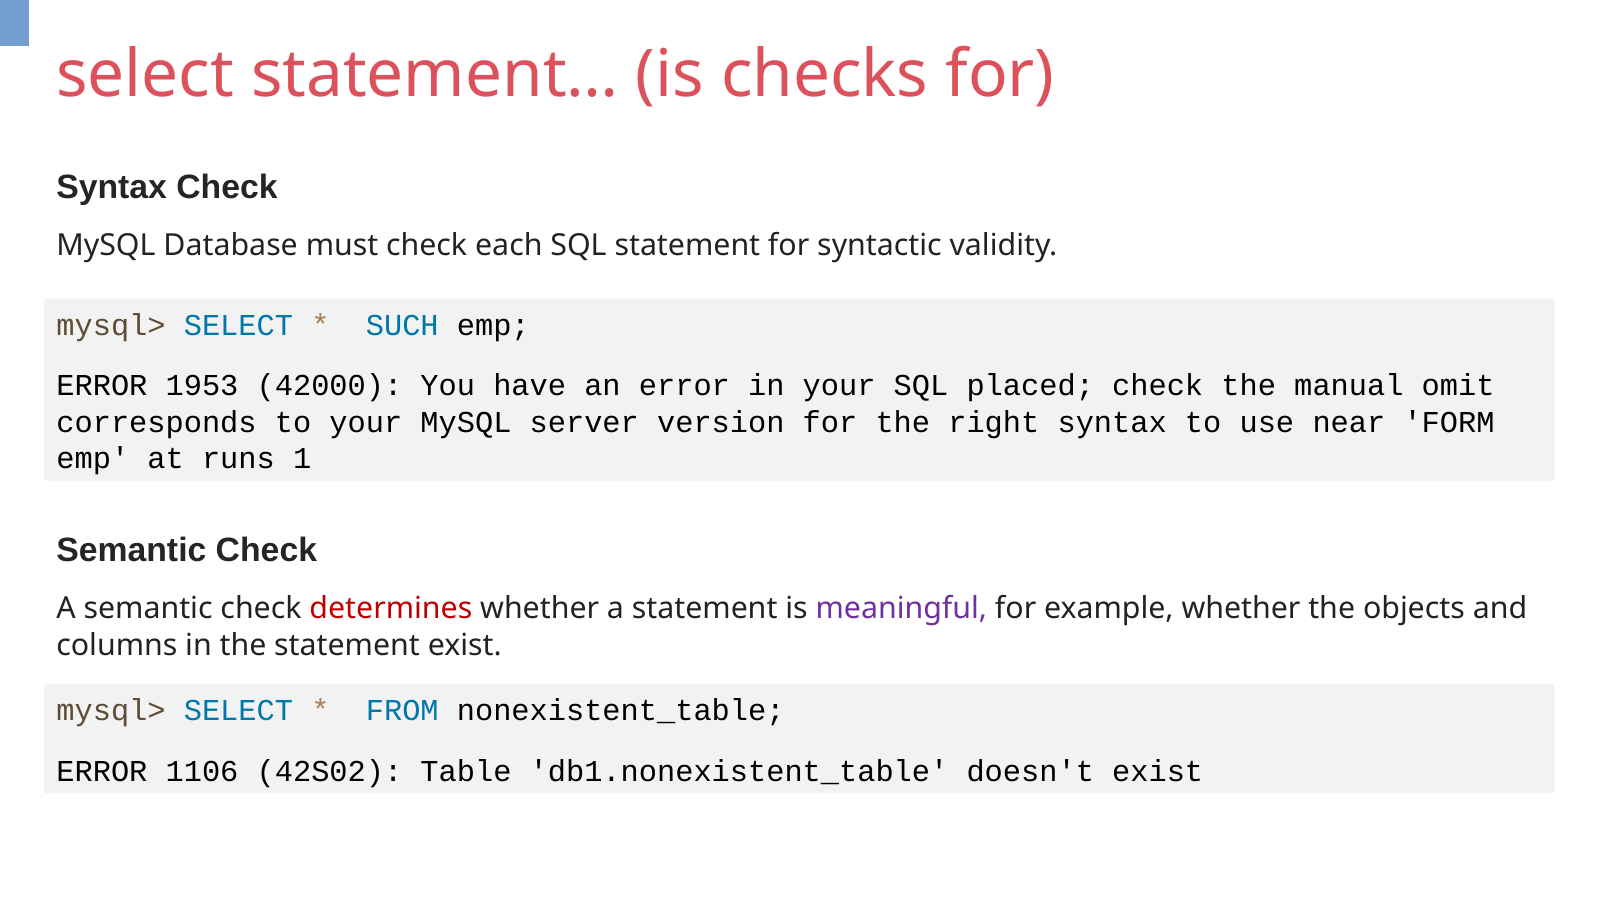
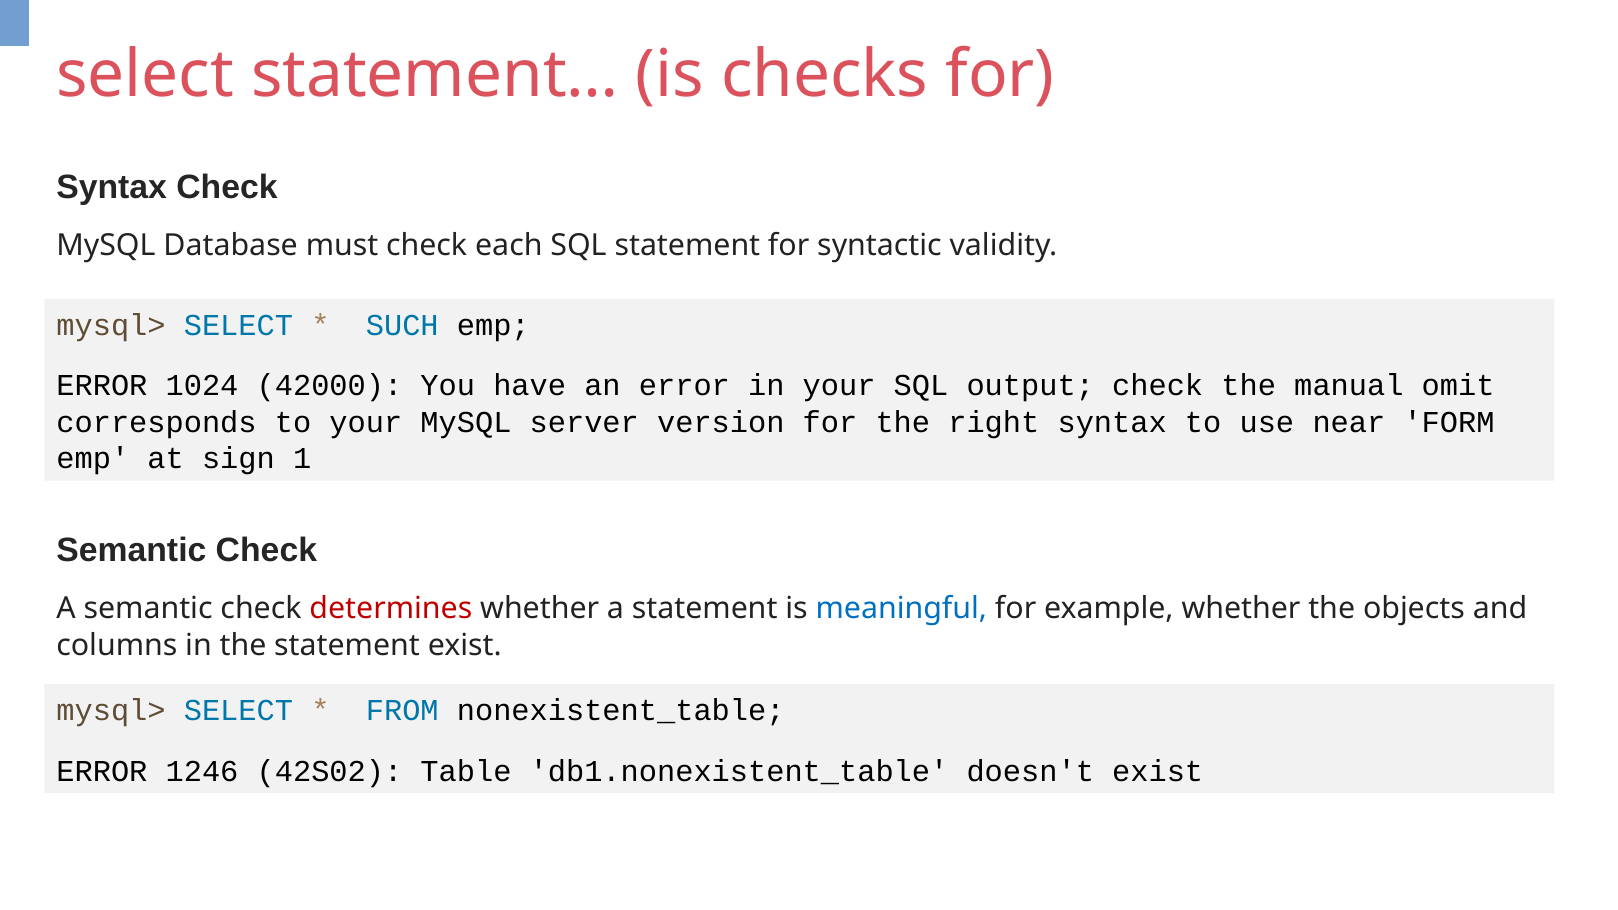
1953: 1953 -> 1024
placed: placed -> output
runs: runs -> sign
meaningful colour: purple -> blue
1106: 1106 -> 1246
